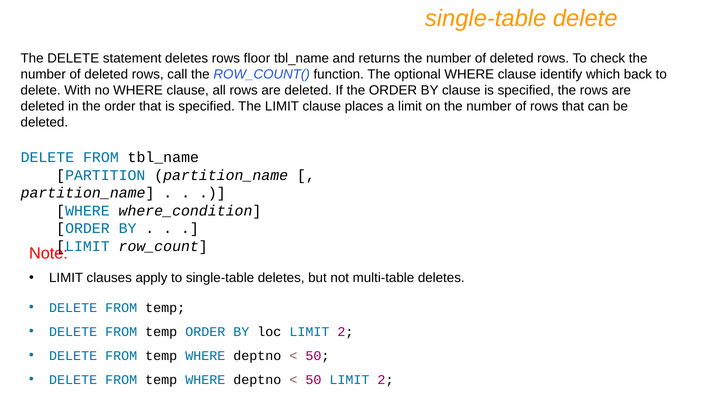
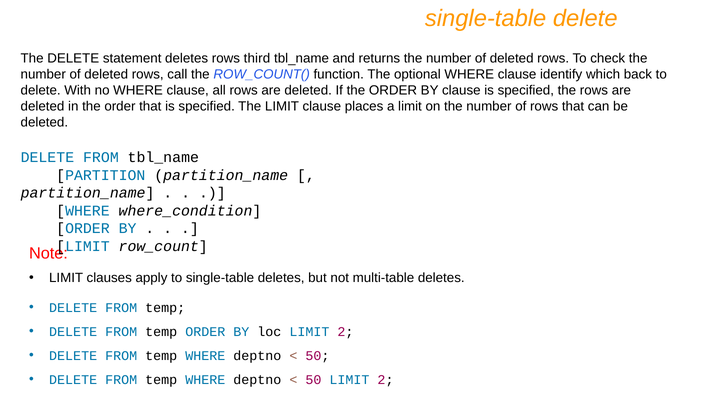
floor: floor -> third
